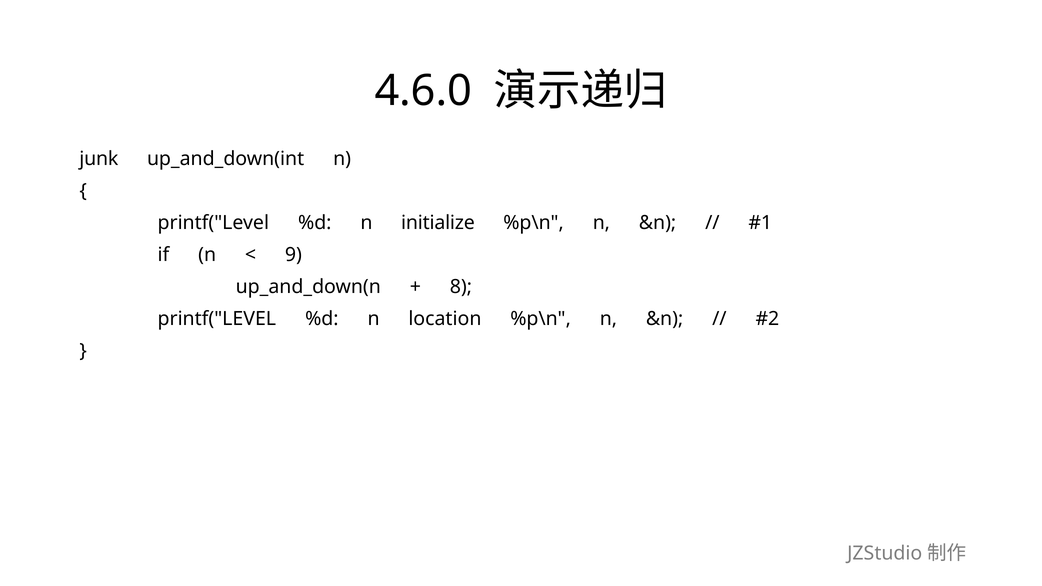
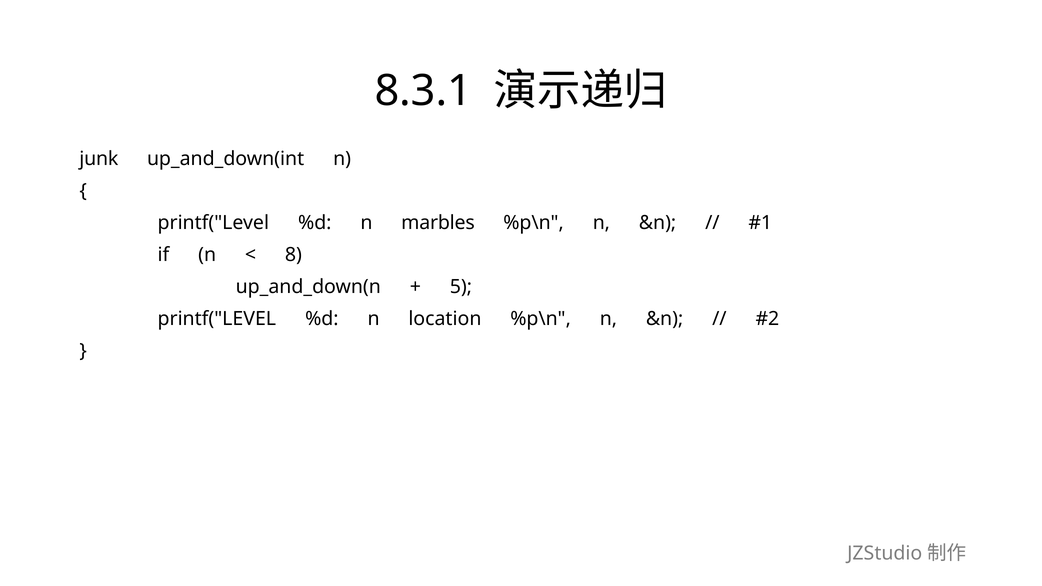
4.6.0: 4.6.0 -> 8.3.1
initialize: initialize -> marbles
9: 9 -> 8
8: 8 -> 5
